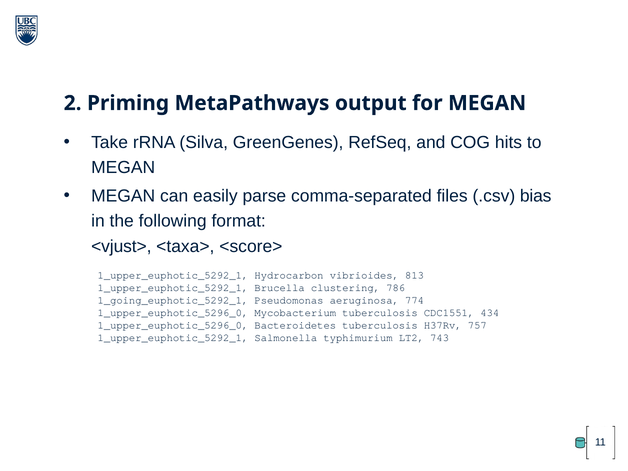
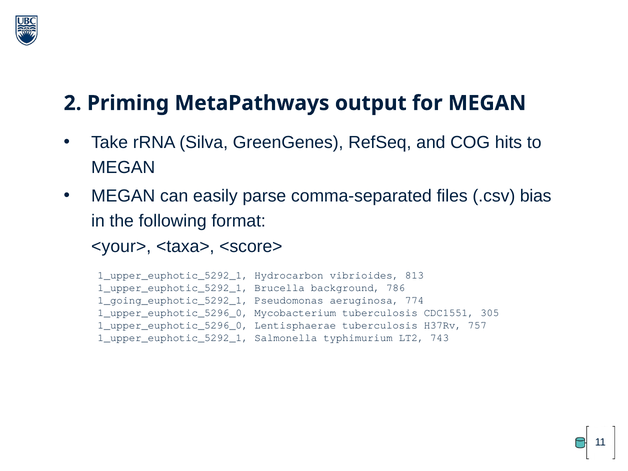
<vjust>: <vjust> -> <your>
clustering: clustering -> background
434: 434 -> 305
Bacteroidetes: Bacteroidetes -> Lentisphaerae
